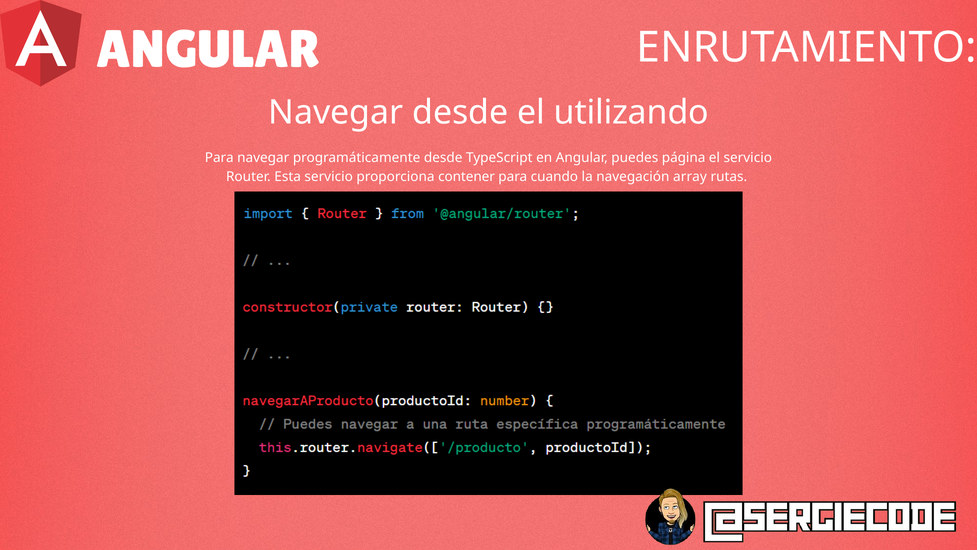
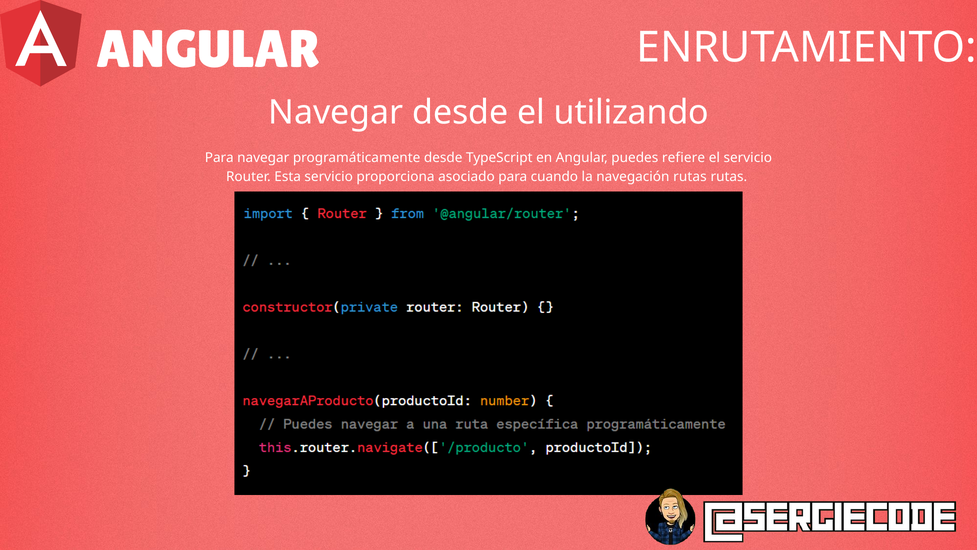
página: página -> refiere
contener: contener -> asociado
navegación array: array -> rutas
